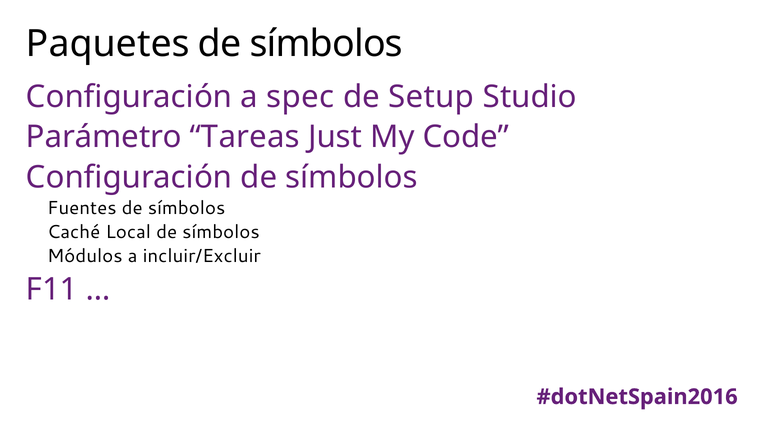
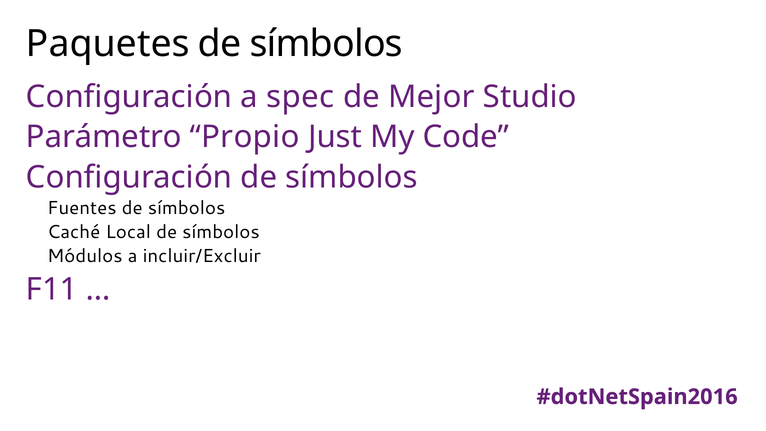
Setup: Setup -> Mejor
Tareas: Tareas -> Propio
